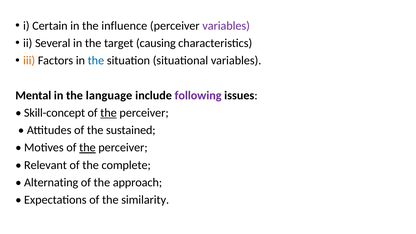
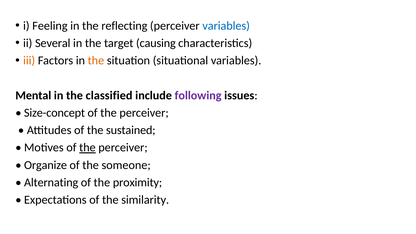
Certain: Certain -> Feeling
influence: influence -> reflecting
variables at (226, 26) colour: purple -> blue
the at (96, 61) colour: blue -> orange
language: language -> classified
Skill-concept: Skill-concept -> Size-concept
the at (109, 113) underline: present -> none
Relevant: Relevant -> Organize
complete: complete -> someone
approach: approach -> proximity
